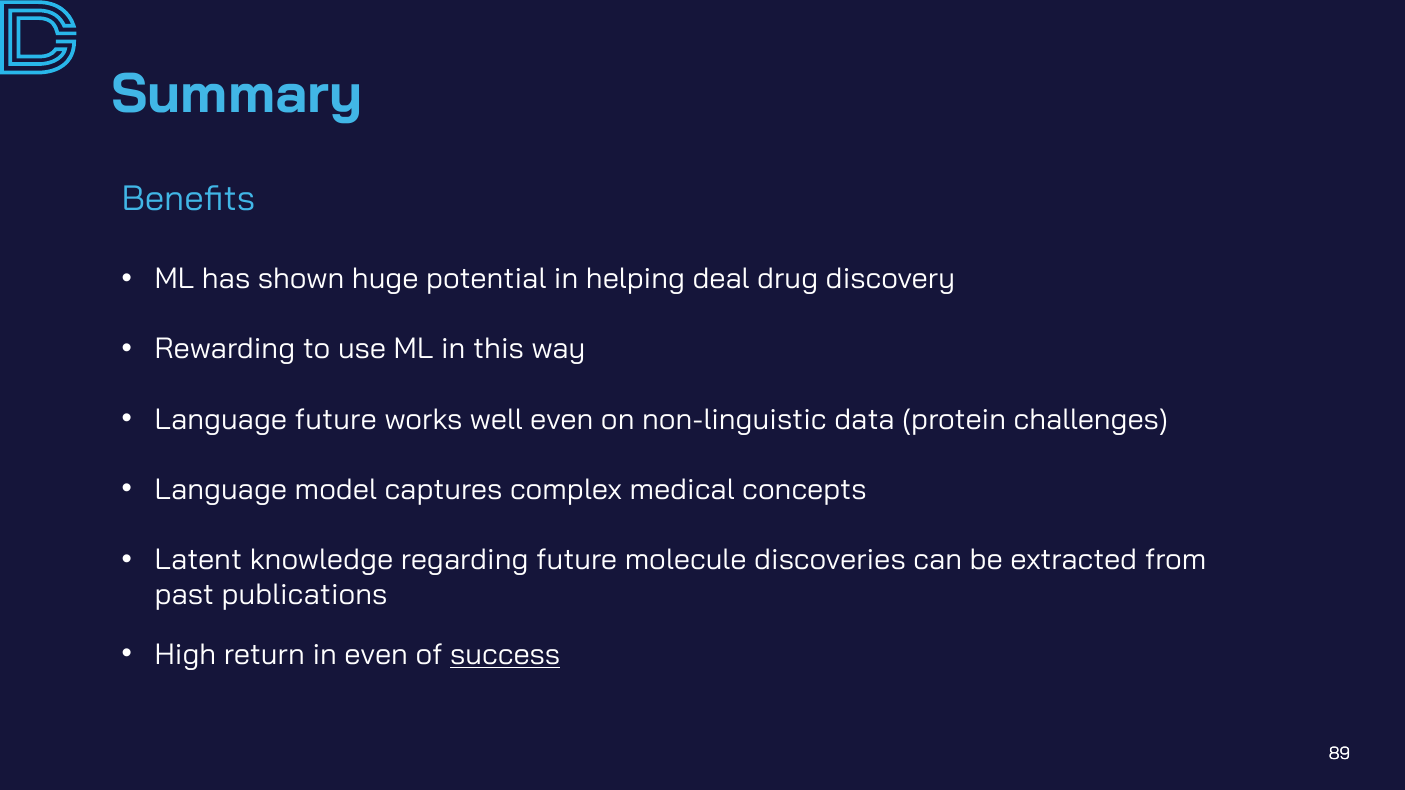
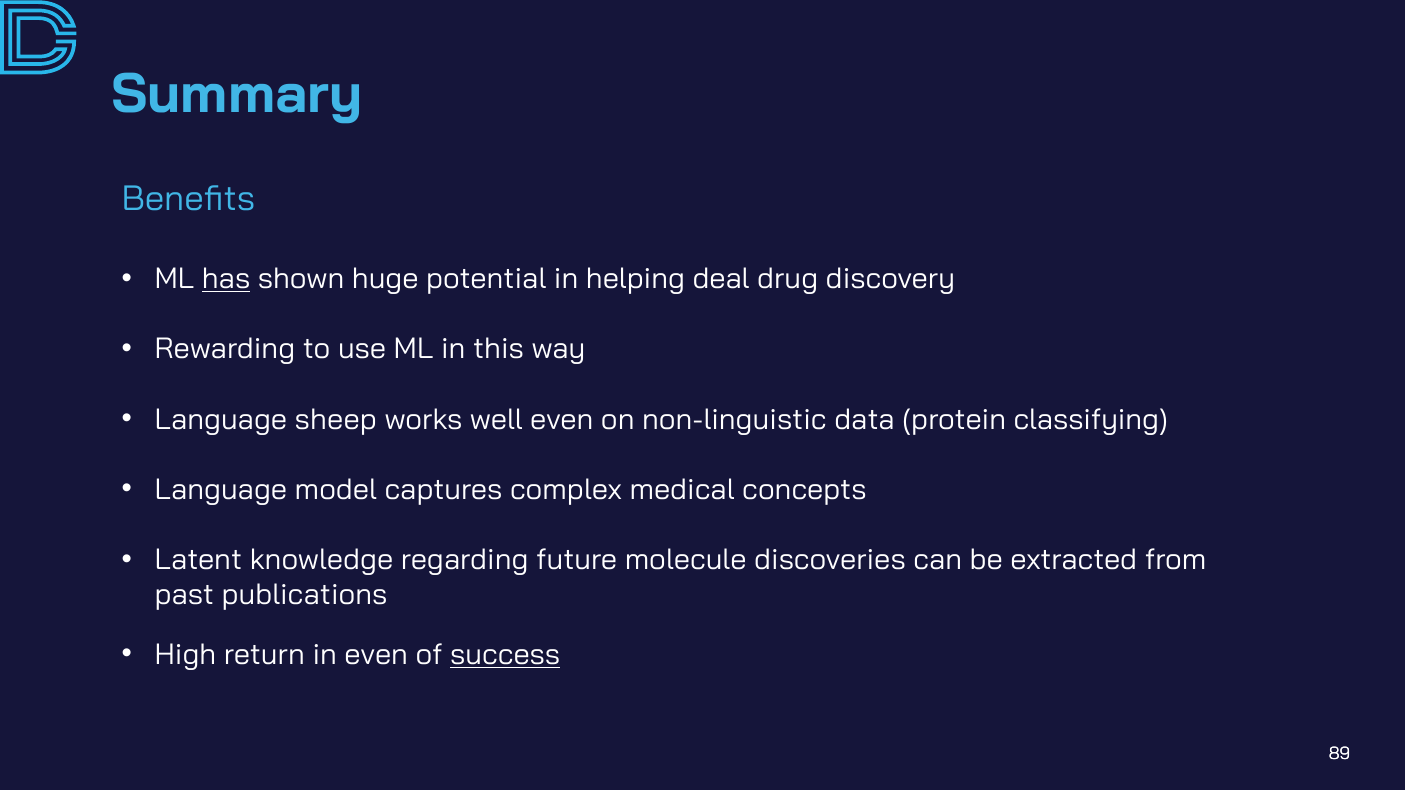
has underline: none -> present
Language future: future -> sheep
challenges: challenges -> classifying
